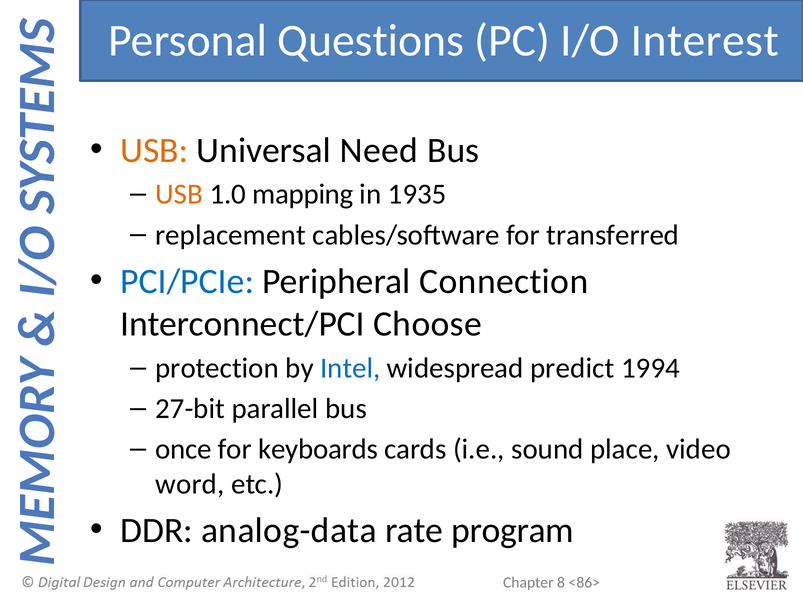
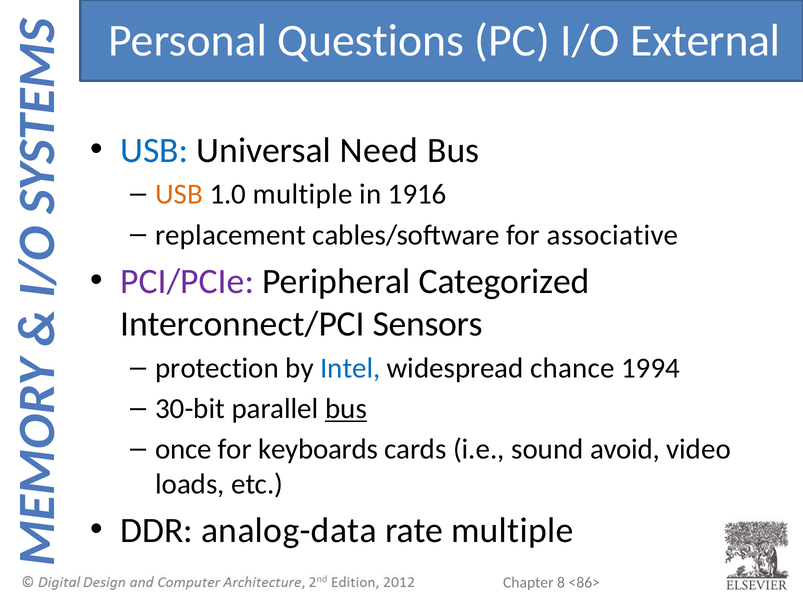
Interest: Interest -> External
USB at (154, 150) colour: orange -> blue
1.0 mapping: mapping -> multiple
1935: 1935 -> 1916
transferred: transferred -> associative
PCI/PCIe colour: blue -> purple
Connection: Connection -> Categorized
Choose: Choose -> Sensors
predict: predict -> chance
27-bit: 27-bit -> 30-bit
bus at (346, 409) underline: none -> present
place: place -> avoid
word: word -> loads
rate program: program -> multiple
